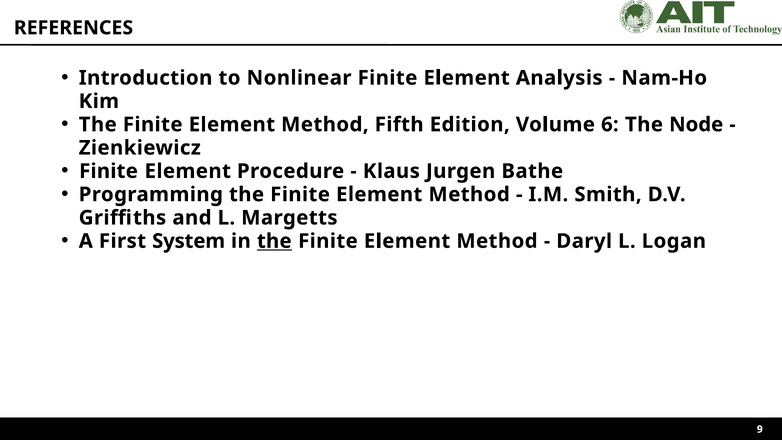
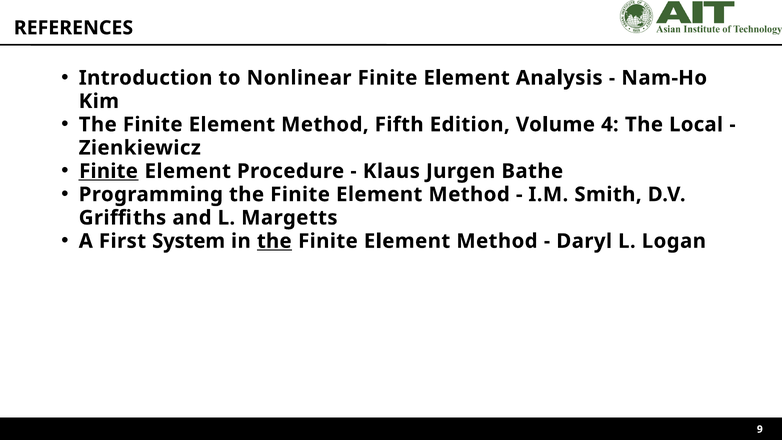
6: 6 -> 4
Node: Node -> Local
Finite at (108, 171) underline: none -> present
